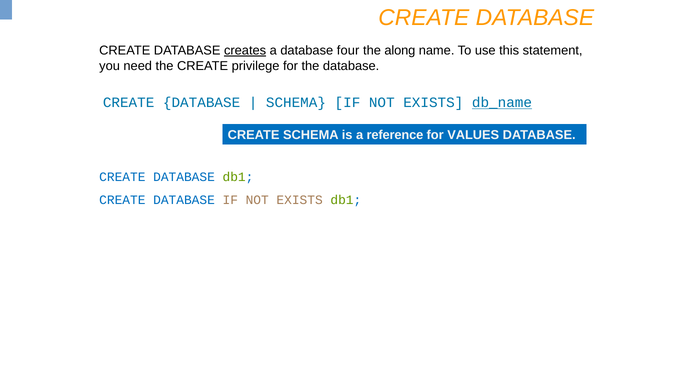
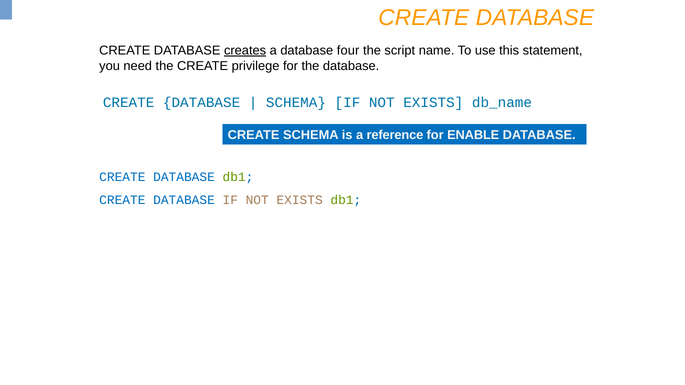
along: along -> script
db_name underline: present -> none
VALUES: VALUES -> ENABLE
